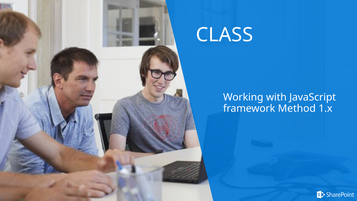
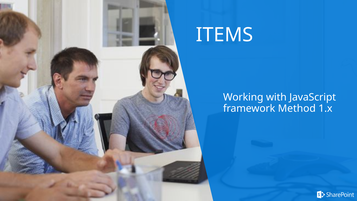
CLASS: CLASS -> ITEMS
